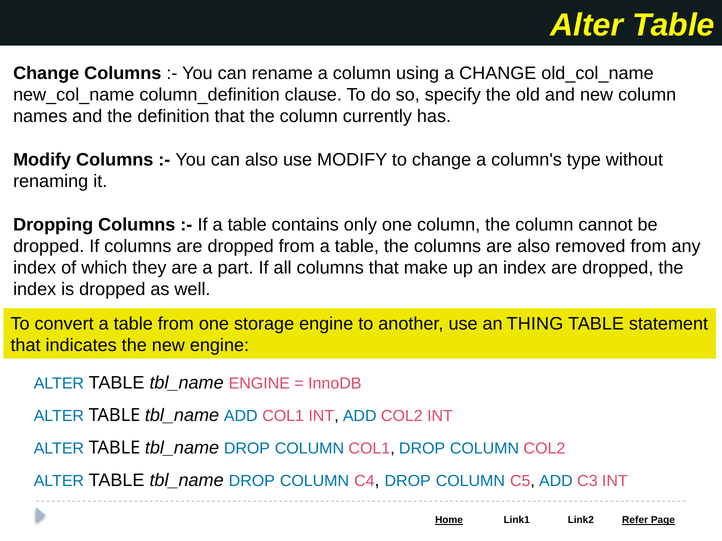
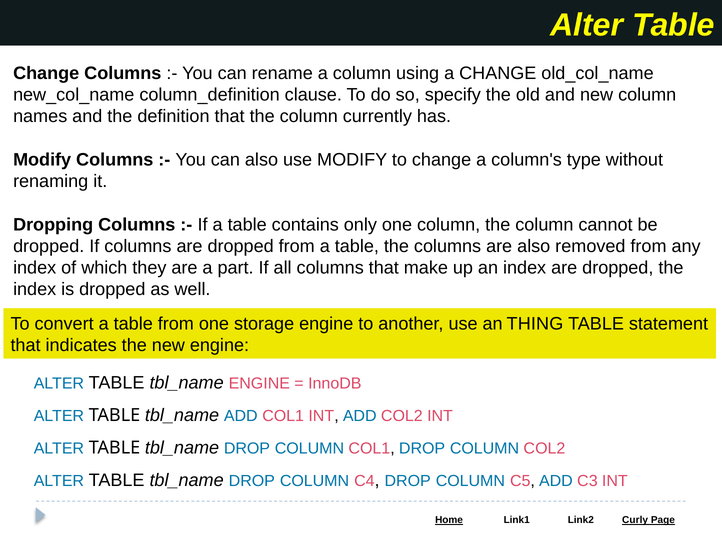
Refer: Refer -> Curly
